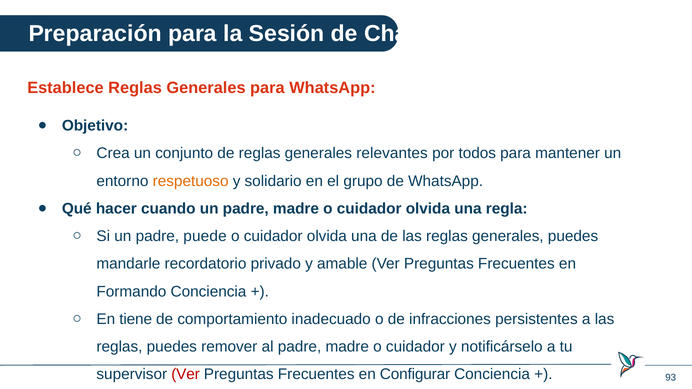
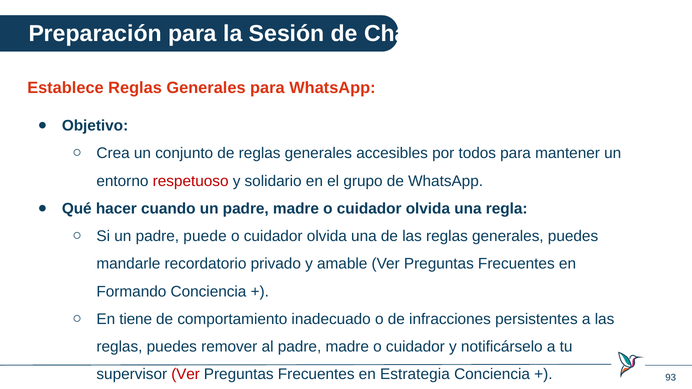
relevantes: relevantes -> accesibles
respetuoso colour: orange -> red
Configurar: Configurar -> Estrategia
